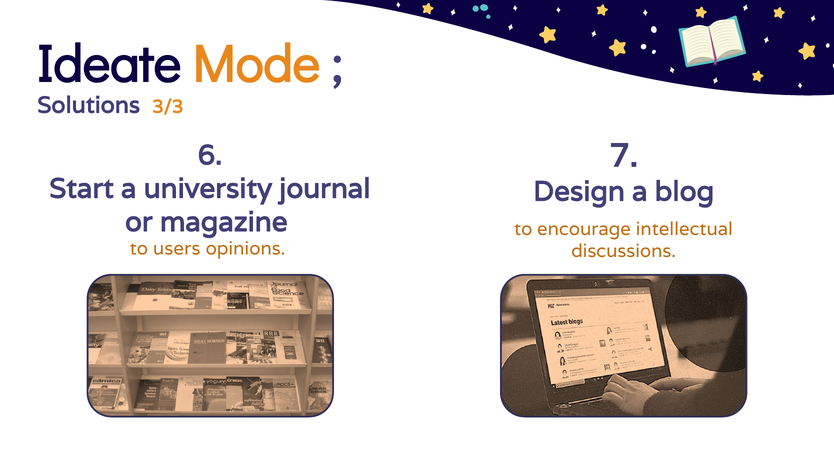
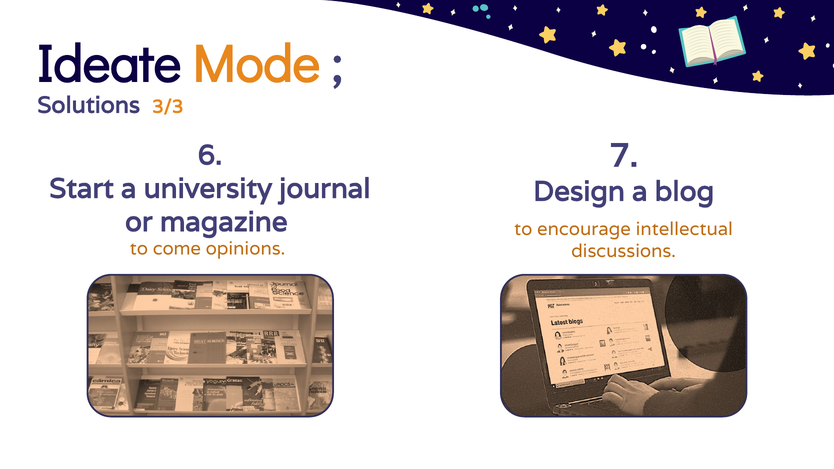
users: users -> come
